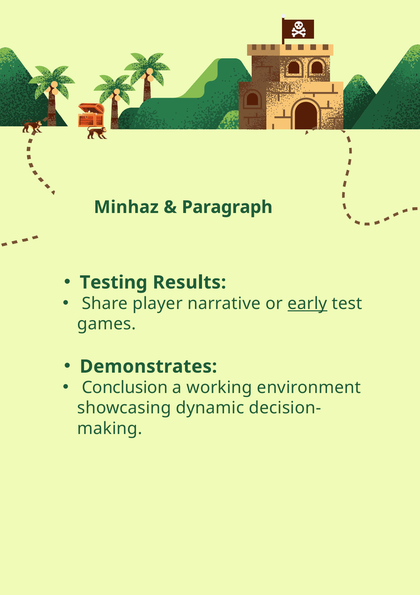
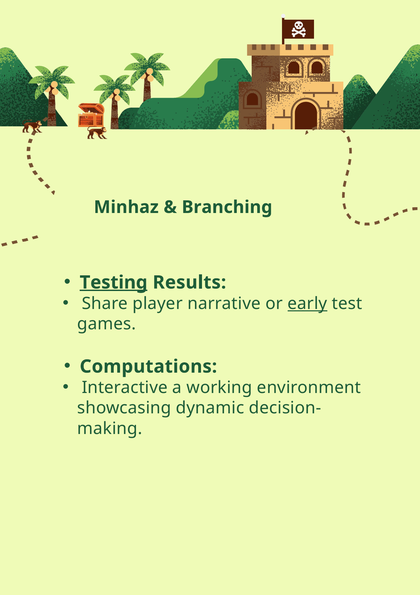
Paragraph at (227, 207): Paragraph -> Branching
Testing underline: none -> present
Demonstrates: Demonstrates -> Computations
Conclusion: Conclusion -> Interactive
